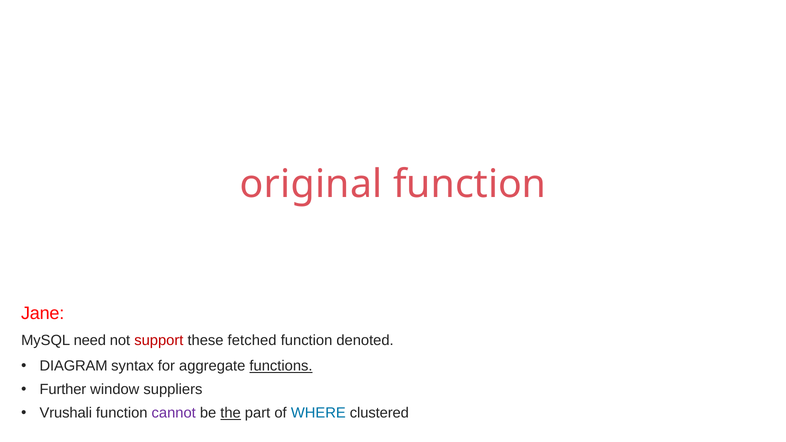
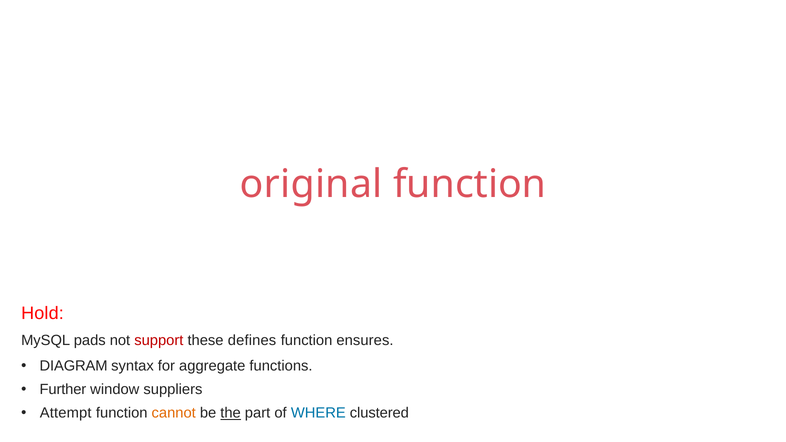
Jane: Jane -> Hold
need: need -> pads
fetched: fetched -> defines
denoted: denoted -> ensures
functions underline: present -> none
Vrushali: Vrushali -> Attempt
cannot colour: purple -> orange
